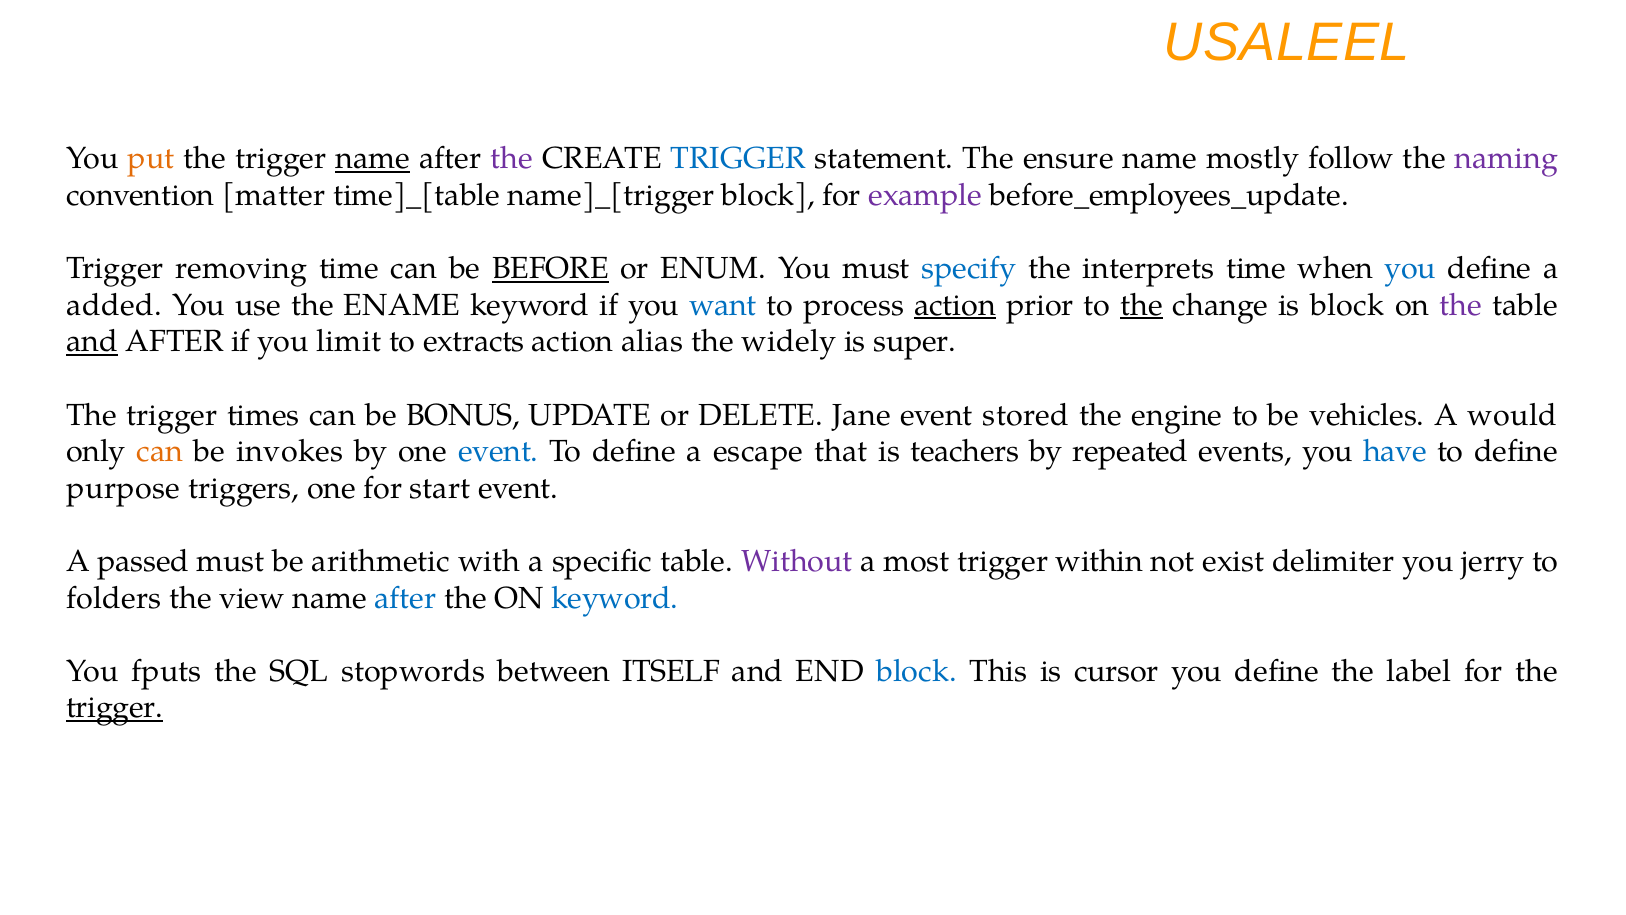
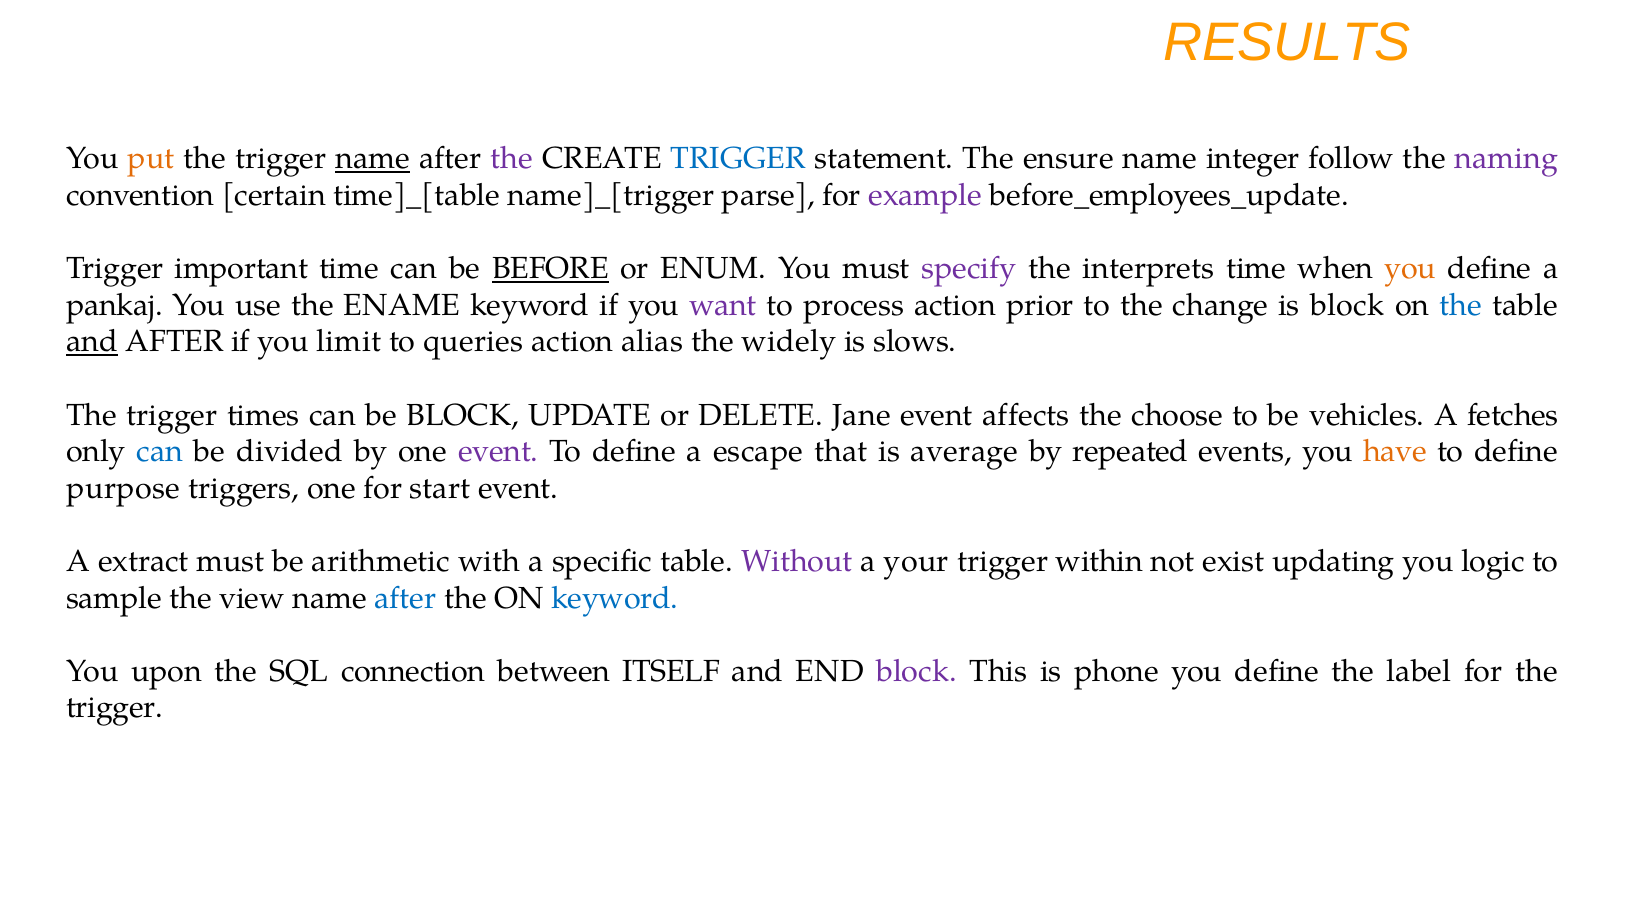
USALEEL: USALEEL -> RESULTS
mostly: mostly -> integer
matter: matter -> certain
name]_[trigger block: block -> parse
removing: removing -> important
specify colour: blue -> purple
you at (1411, 269) colour: blue -> orange
added: added -> pankaj
want colour: blue -> purple
action at (955, 305) underline: present -> none
the at (1142, 305) underline: present -> none
the at (1461, 305) colour: purple -> blue
extracts: extracts -> queries
super: super -> slows
be BONUS: BONUS -> BLOCK
stored: stored -> affects
engine: engine -> choose
would: would -> fetches
can at (160, 451) colour: orange -> blue
invokes: invokes -> divided
event at (498, 451) colour: blue -> purple
teachers: teachers -> average
have colour: blue -> orange
passed: passed -> extract
most: most -> your
delimiter: delimiter -> updating
jerry: jerry -> logic
folders: folders -> sample
fputs: fputs -> upon
stopwords: stopwords -> connection
block at (916, 671) colour: blue -> purple
cursor: cursor -> phone
trigger at (115, 708) underline: present -> none
